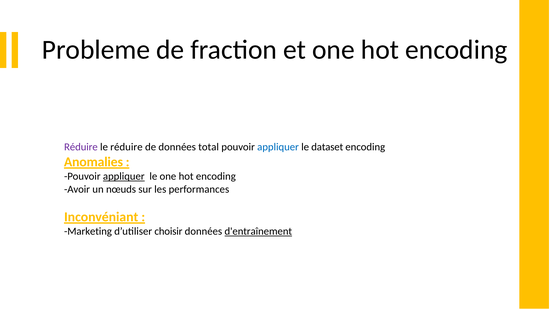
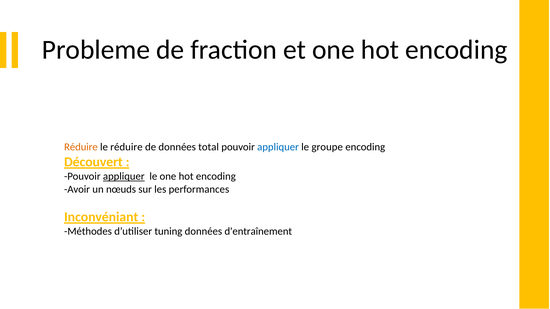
Réduire at (81, 147) colour: purple -> orange
dataset: dataset -> groupe
Anomalies: Anomalies -> Découvert
Marketing: Marketing -> Méthodes
choisir: choisir -> tuning
d'entraînement underline: present -> none
